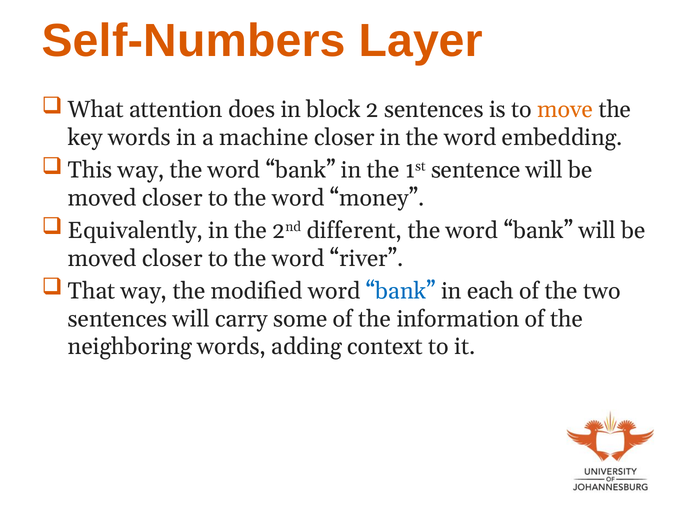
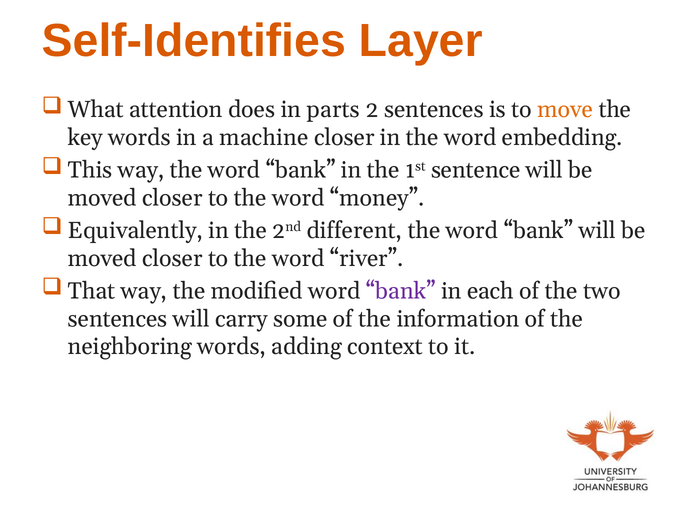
Self-Numbers: Self-Numbers -> Self-Identifies
block: block -> parts
bank at (401, 291) colour: blue -> purple
